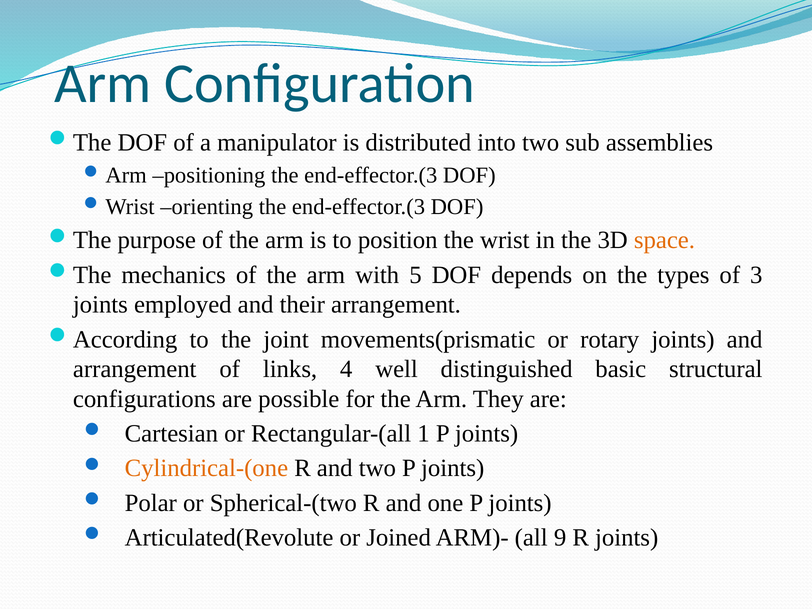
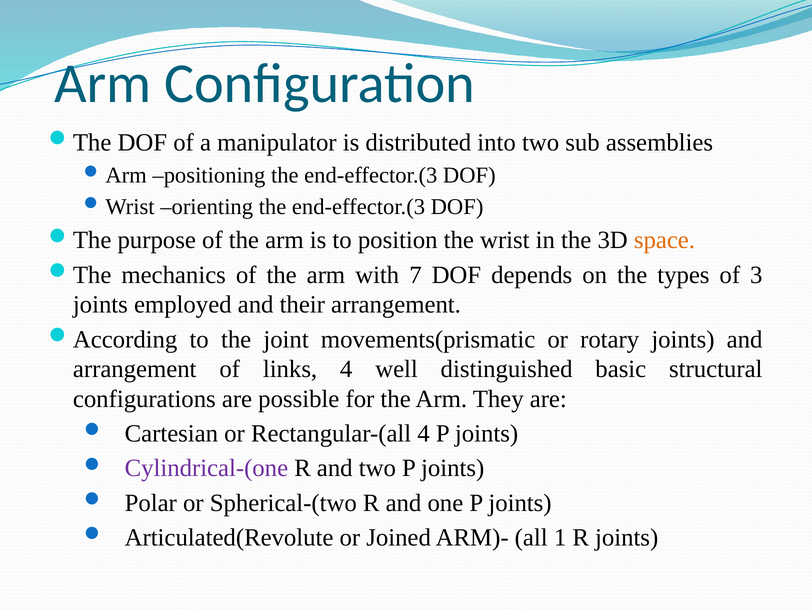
5: 5 -> 7
Rectangular-(all 1: 1 -> 4
Cylindrical-(one colour: orange -> purple
9: 9 -> 1
